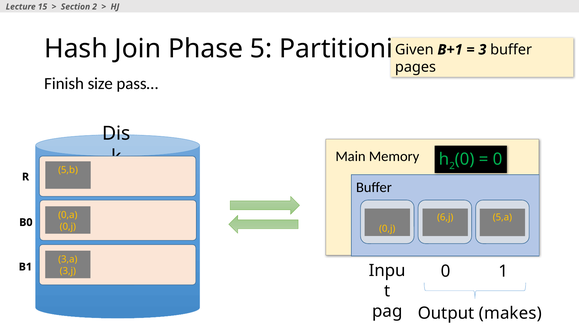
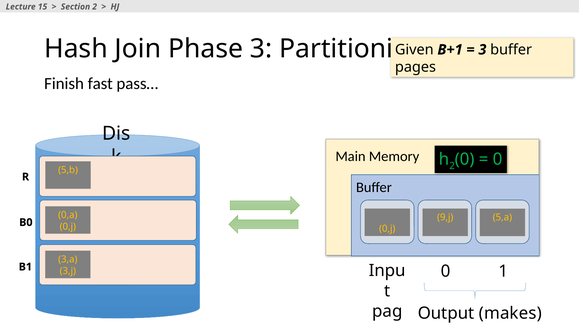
Phase 5: 5 -> 3
size: size -> fast
6,j: 6,j -> 9,j
